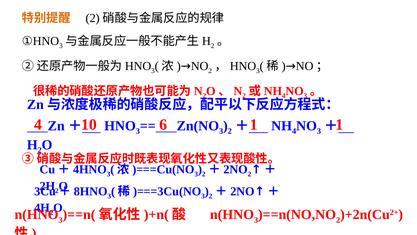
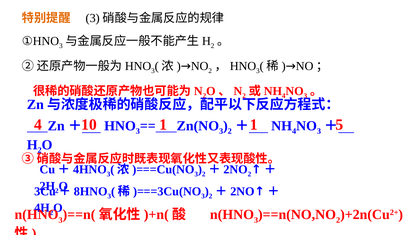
2 at (93, 18): 2 -> 3
4 6: 6 -> 1
1 1: 1 -> 5
